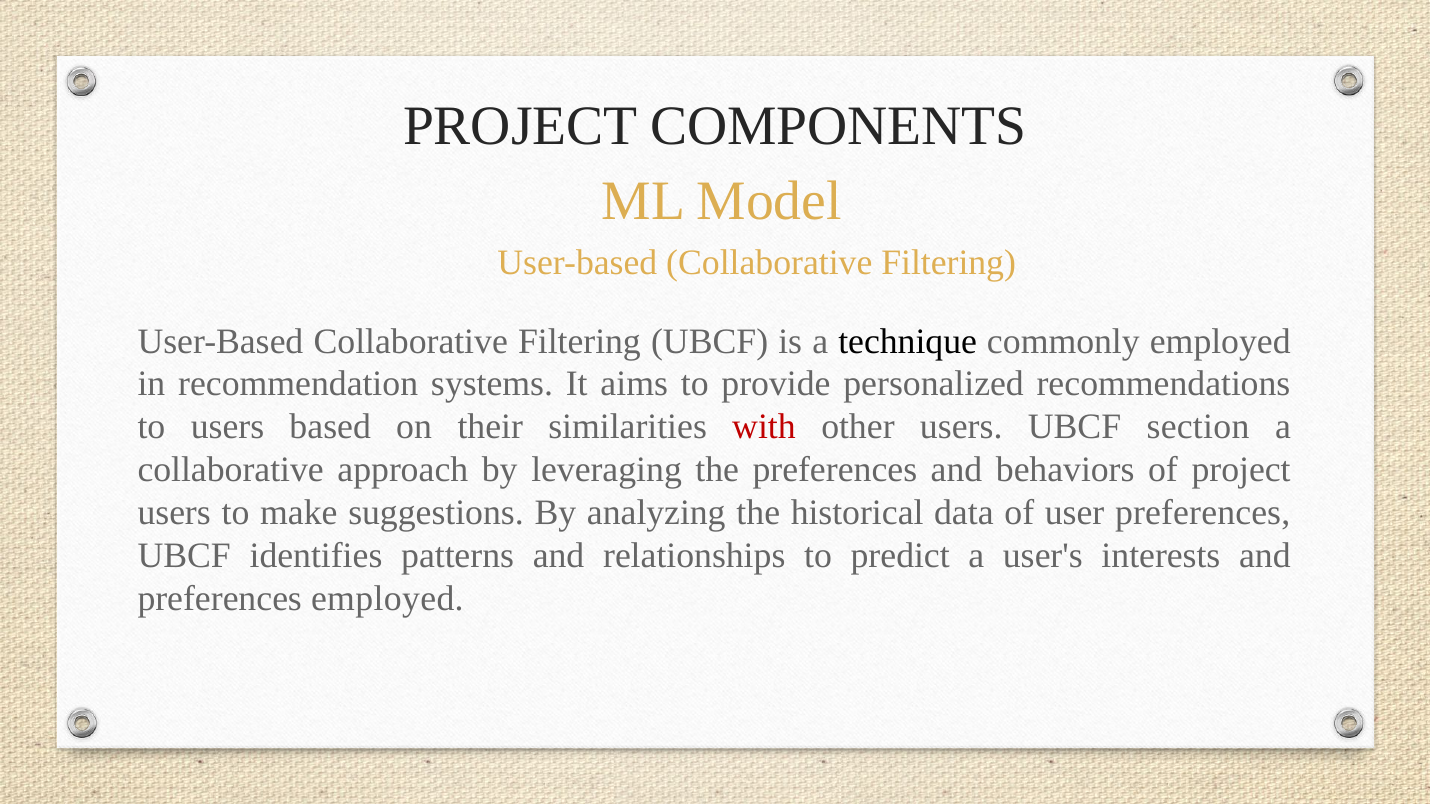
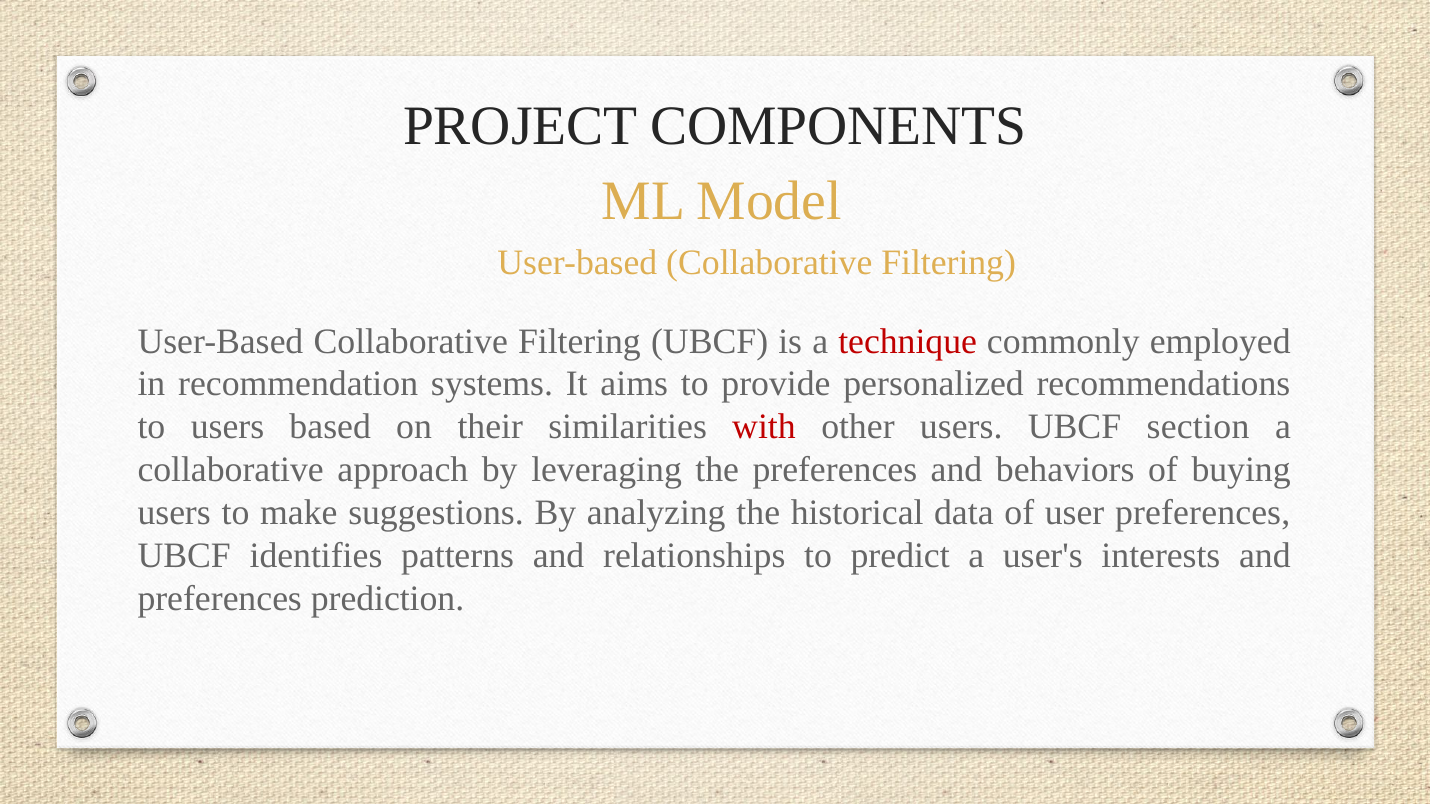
technique colour: black -> red
of project: project -> buying
preferences employed: employed -> prediction
